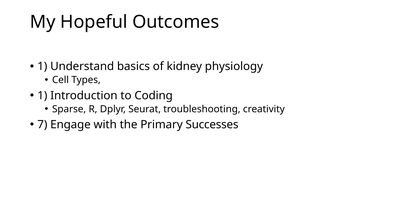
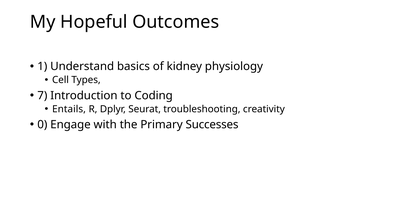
1 at (42, 96): 1 -> 7
Sparse: Sparse -> Entails
7: 7 -> 0
